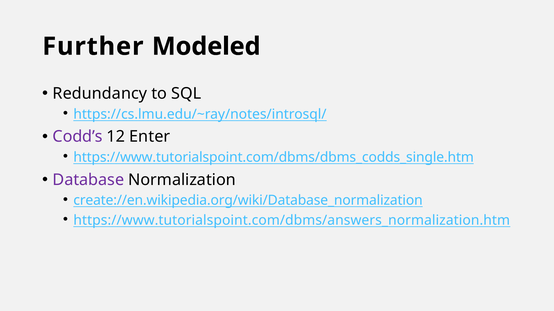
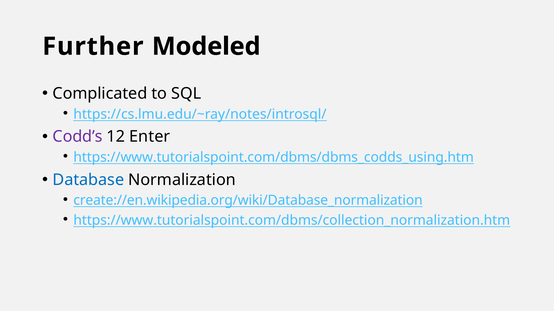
Redundancy: Redundancy -> Complicated
https://www.tutorialspoint.com/dbms/dbms_codds_single.htm: https://www.tutorialspoint.com/dbms/dbms_codds_single.htm -> https://www.tutorialspoint.com/dbms/dbms_codds_using.htm
Database colour: purple -> blue
https://www.tutorialspoint.com/dbms/answers_normalization.htm: https://www.tutorialspoint.com/dbms/answers_normalization.htm -> https://www.tutorialspoint.com/dbms/collection_normalization.htm
